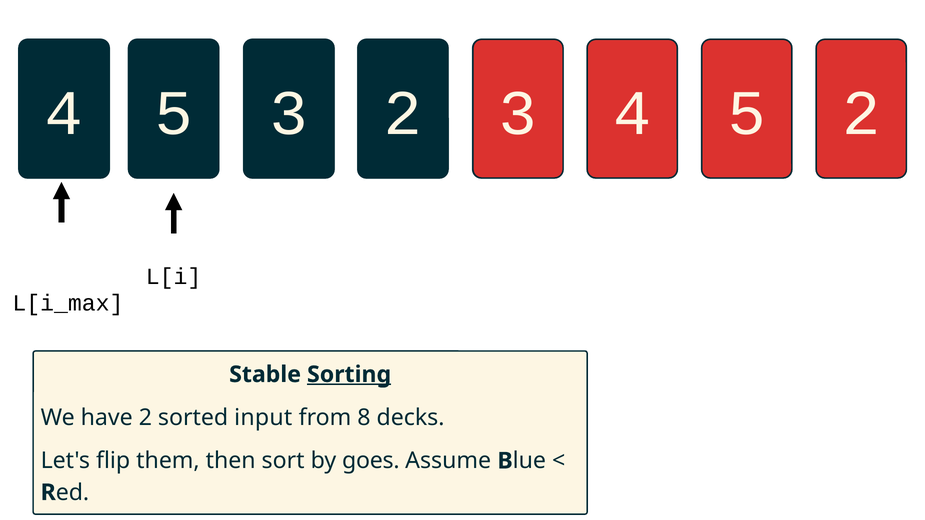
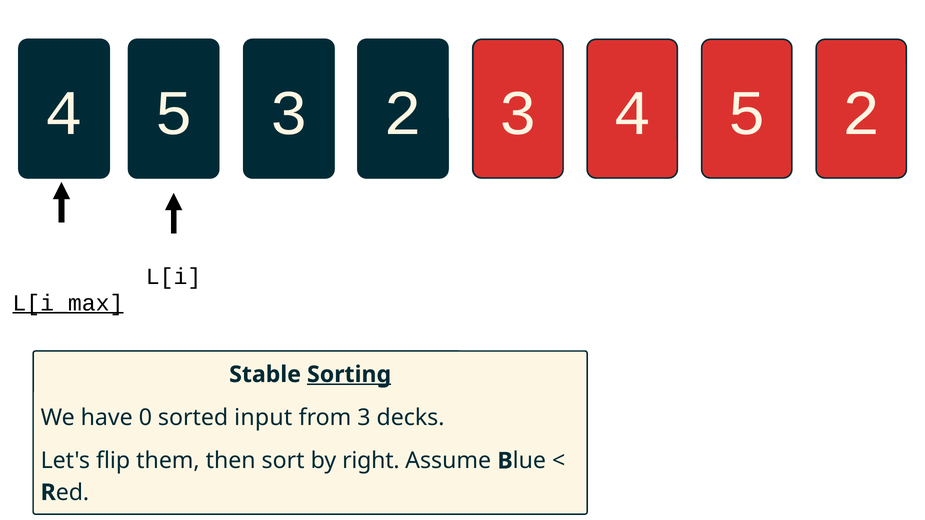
L[i_max underline: none -> present
2: 2 -> 0
8: 8 -> 3
goes: goes -> right
